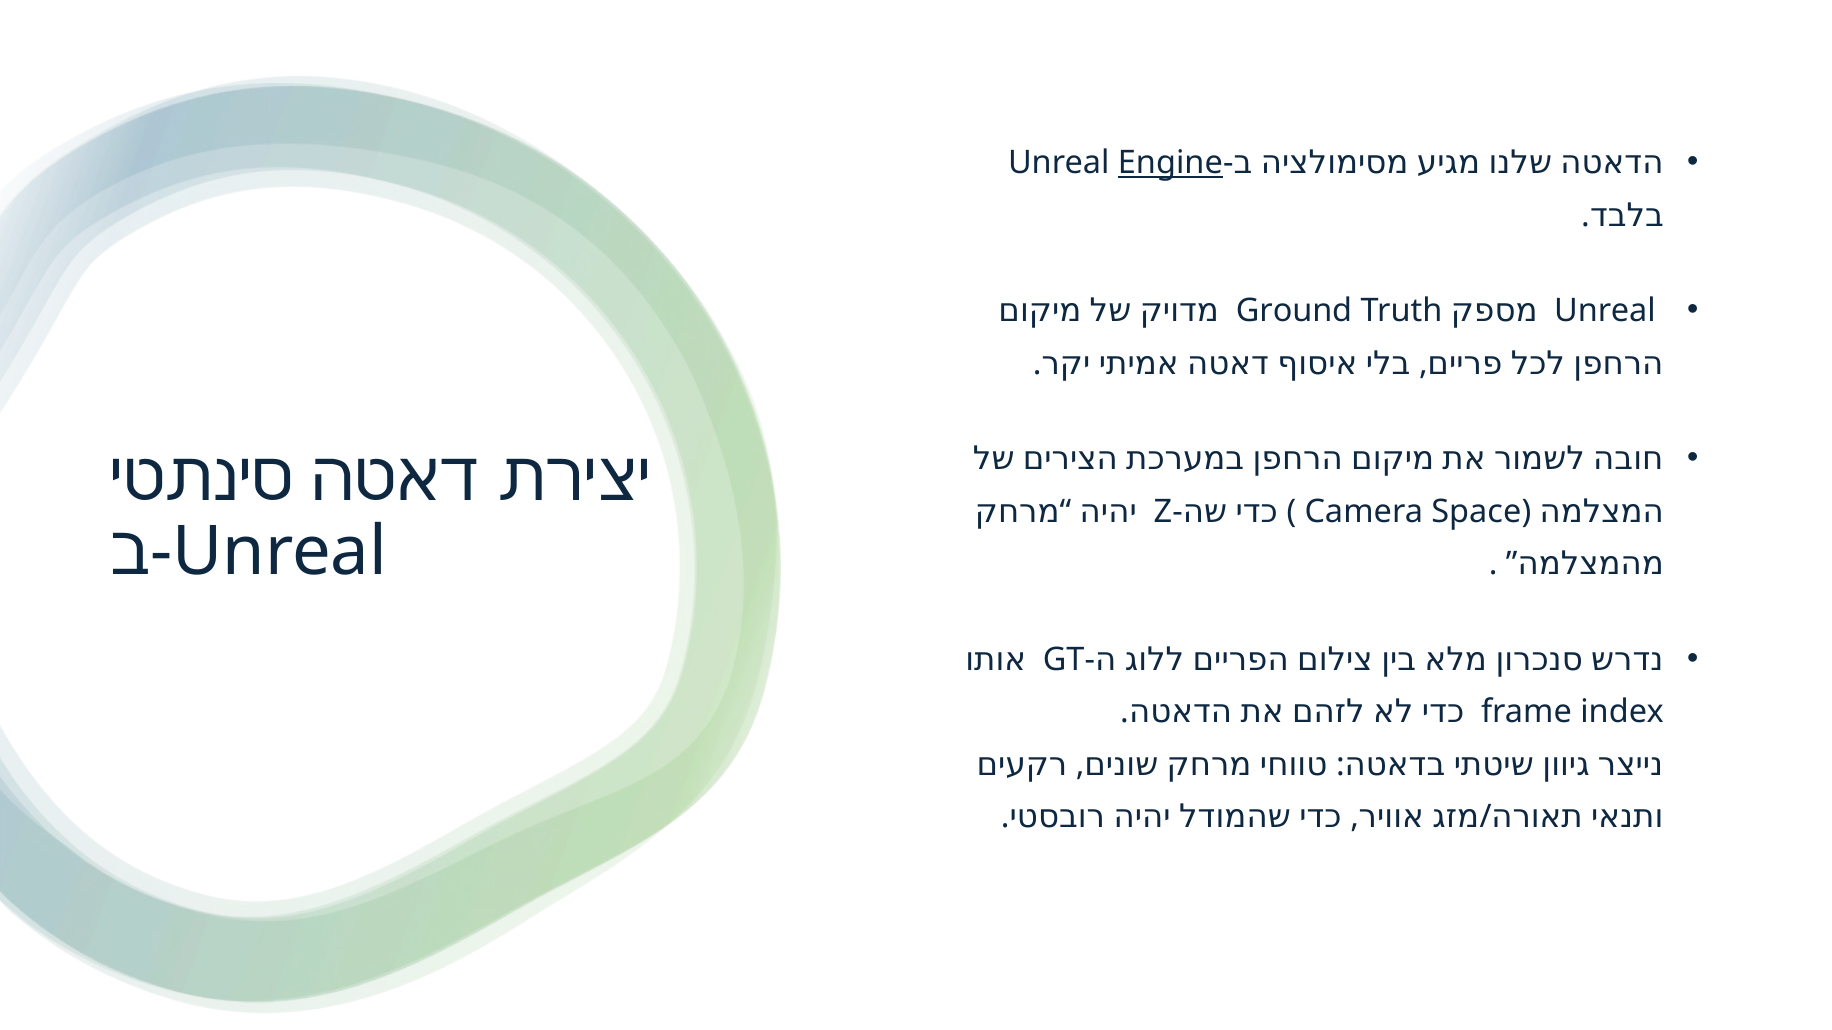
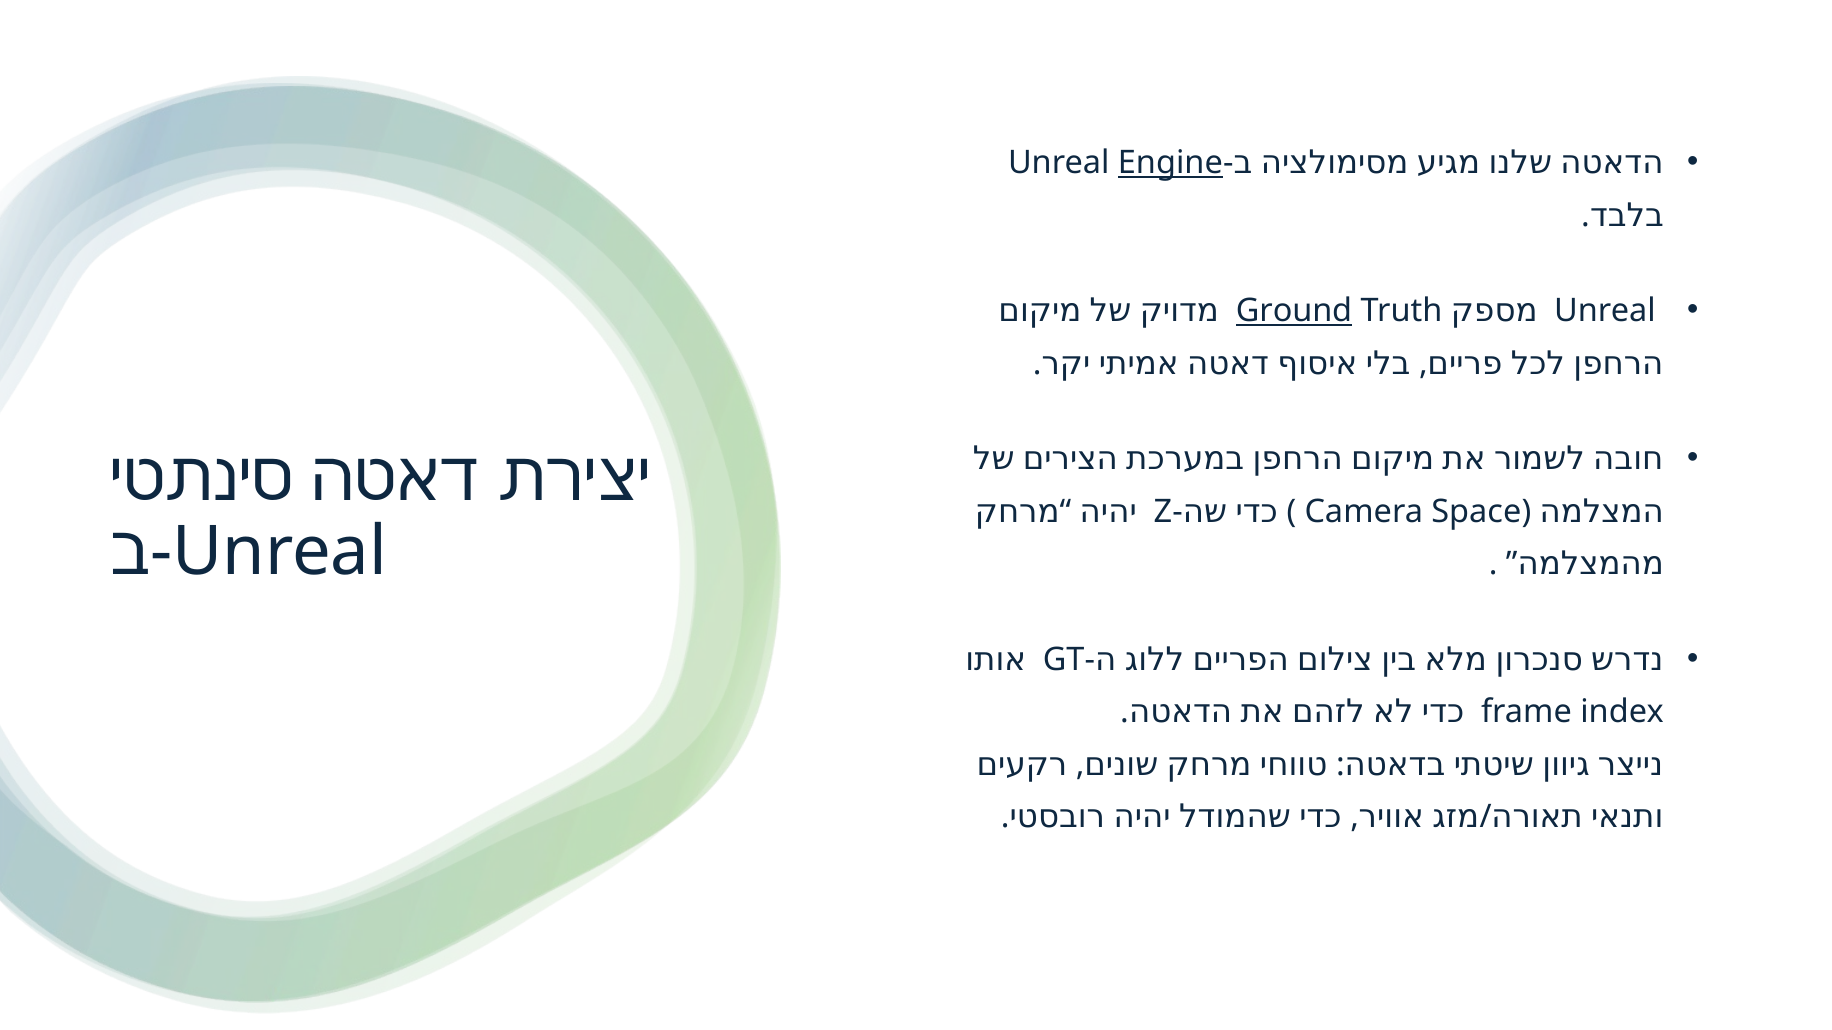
Ground underline: none -> present
